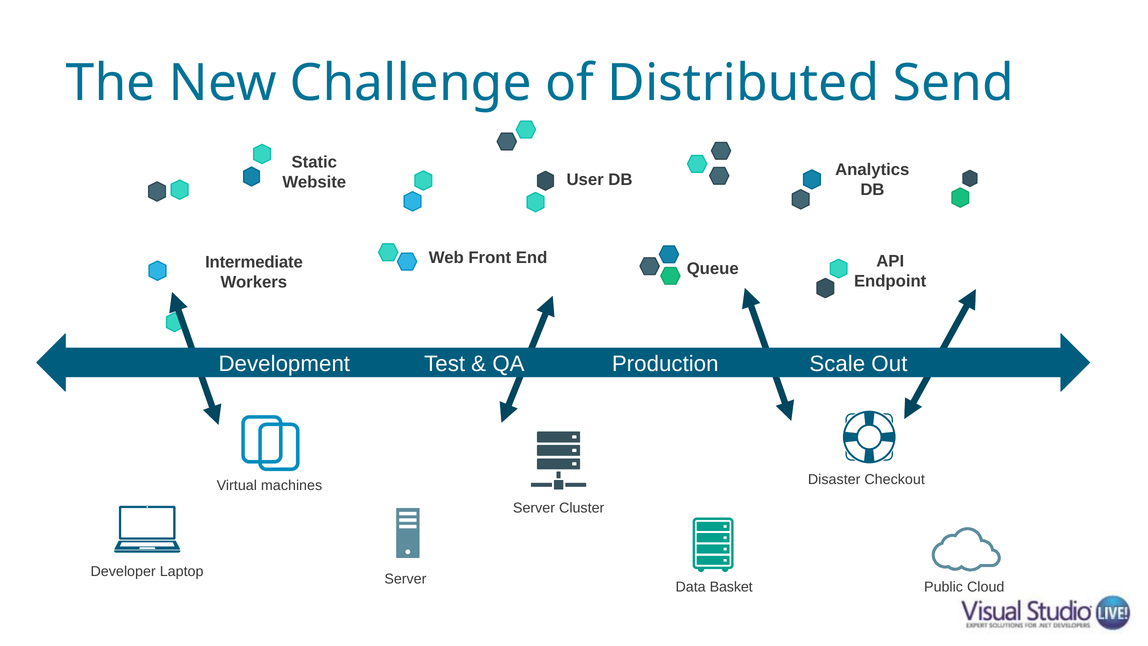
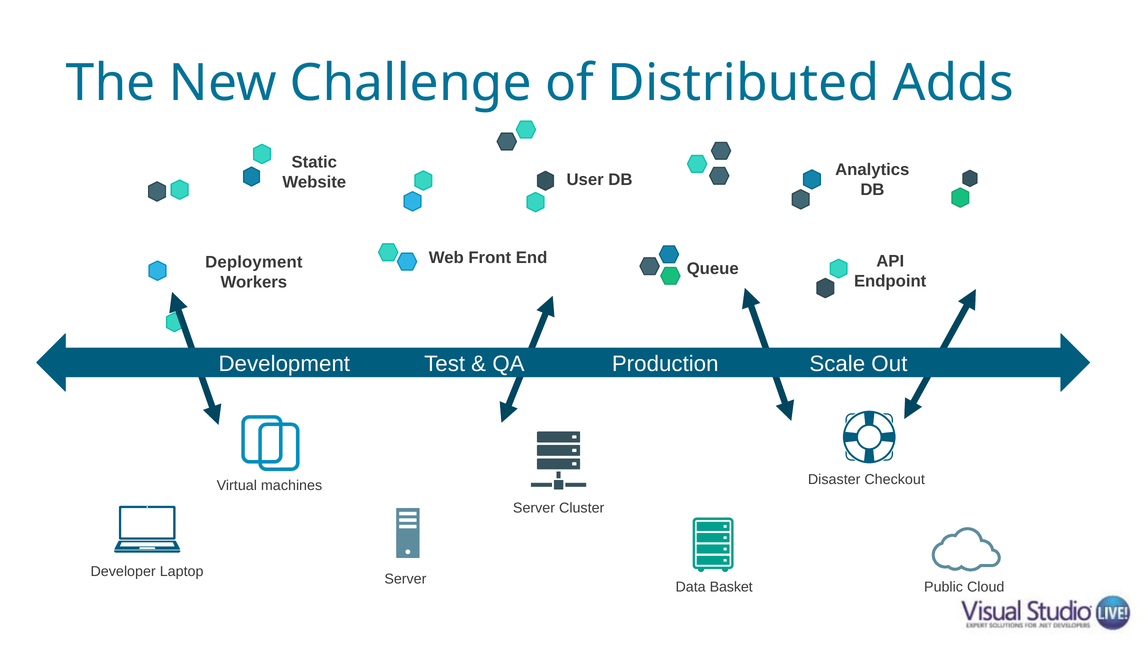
Send: Send -> Adds
Intermediate: Intermediate -> Deployment
